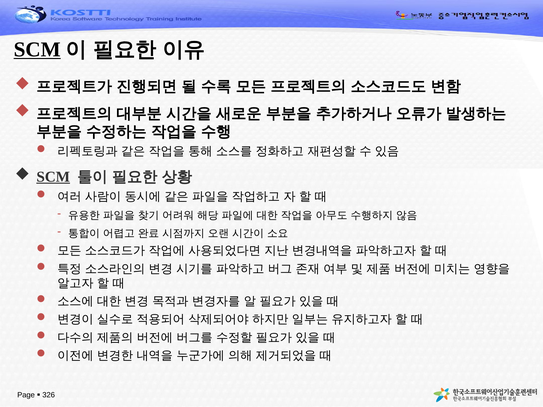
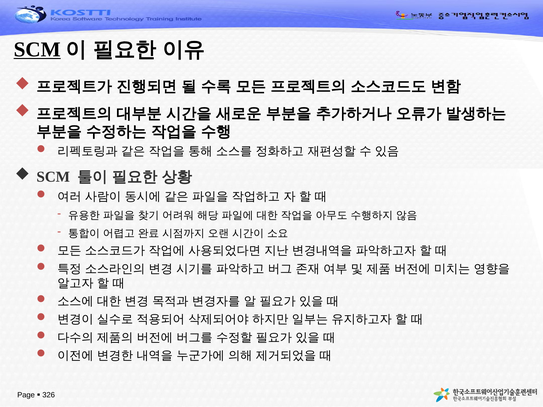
SCM at (53, 177) underline: present -> none
